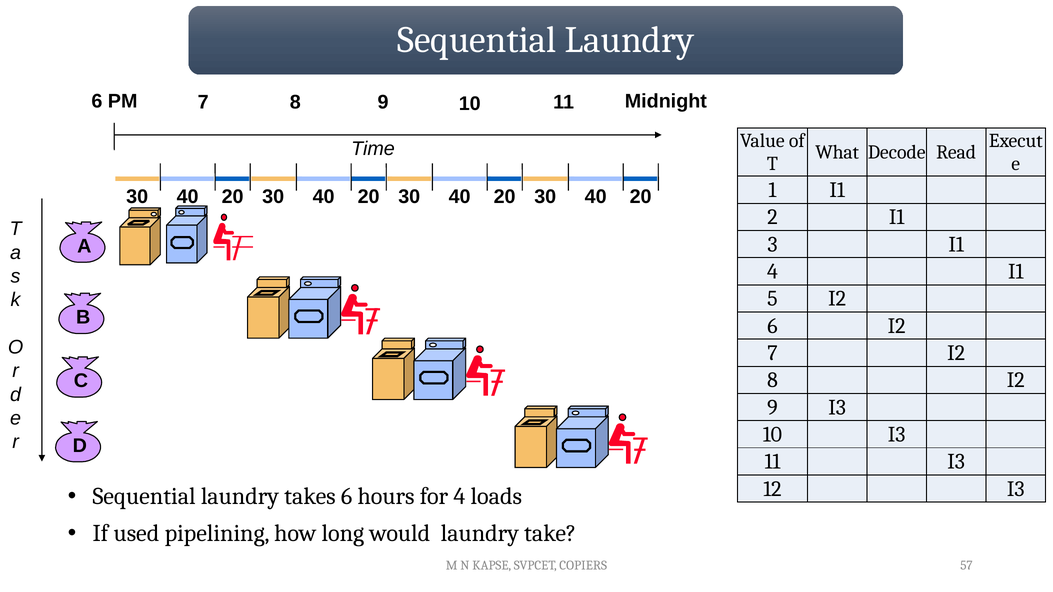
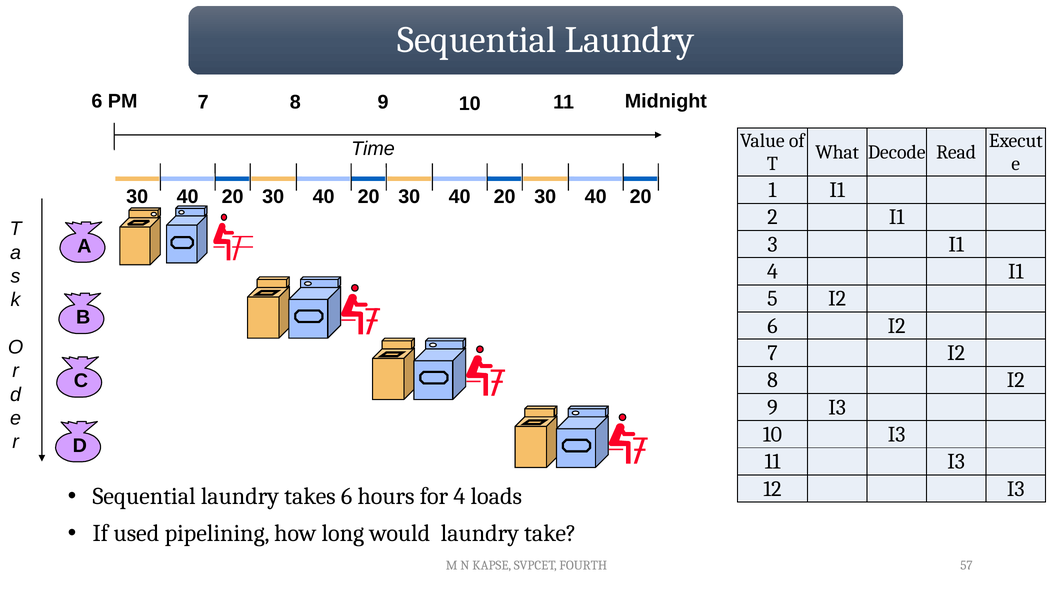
COPIERS: COPIERS -> FOURTH
